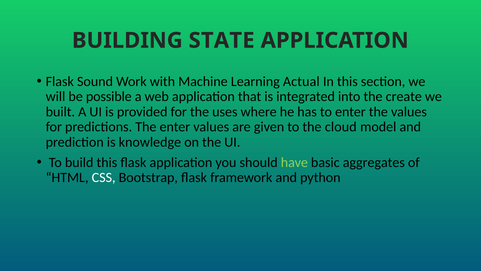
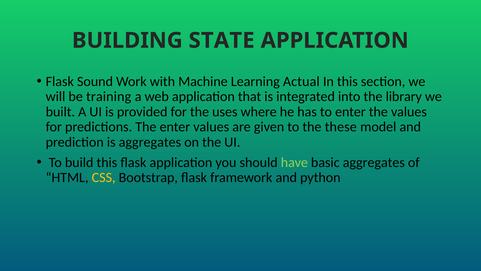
possible: possible -> training
create: create -> library
cloud: cloud -> these
is knowledge: knowledge -> aggregates
CSS colour: white -> yellow
